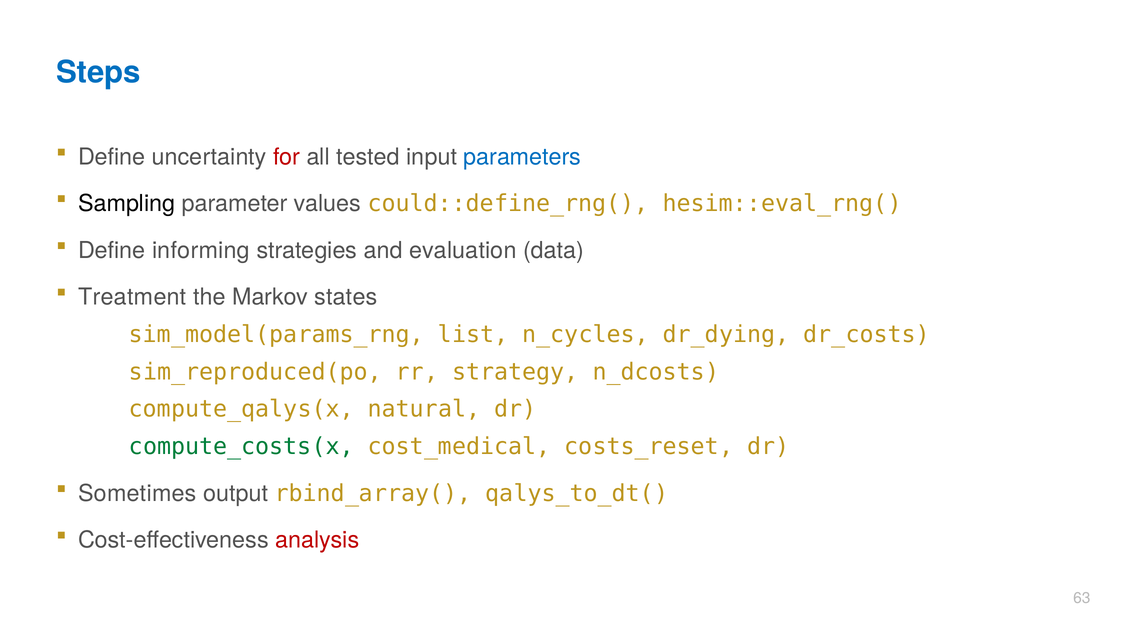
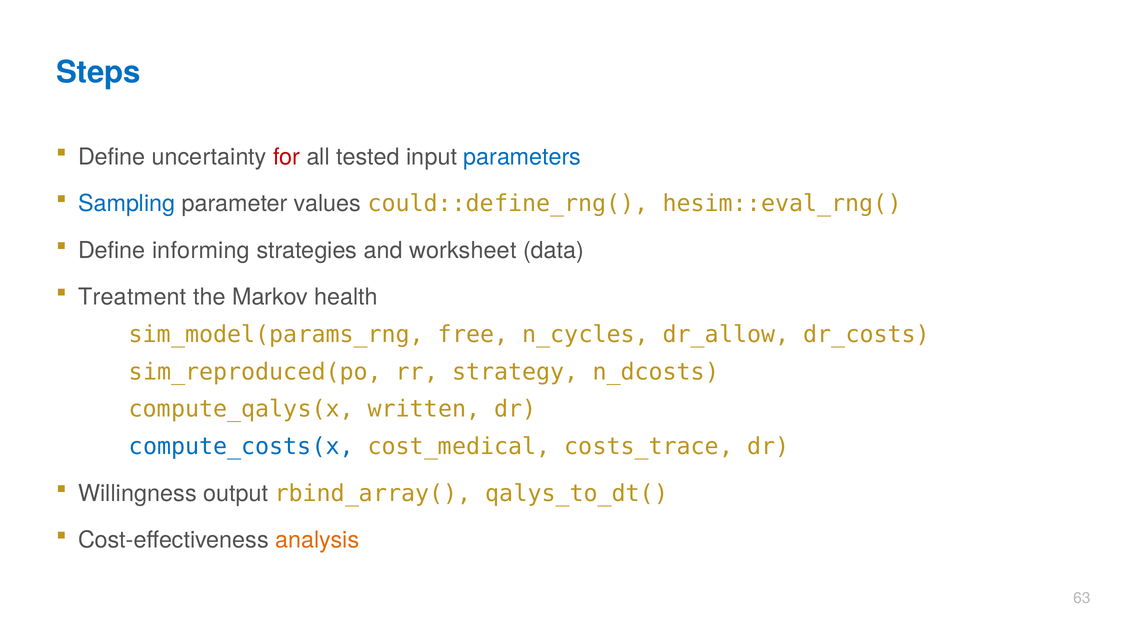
Sampling colour: black -> blue
evaluation: evaluation -> worksheet
states: states -> health
list: list -> free
dr_dying: dr_dying -> dr_allow
natural: natural -> written
compute_costs(x colour: green -> blue
costs_reset: costs_reset -> costs_trace
Sometimes: Sometimes -> Willingness
analysis colour: red -> orange
